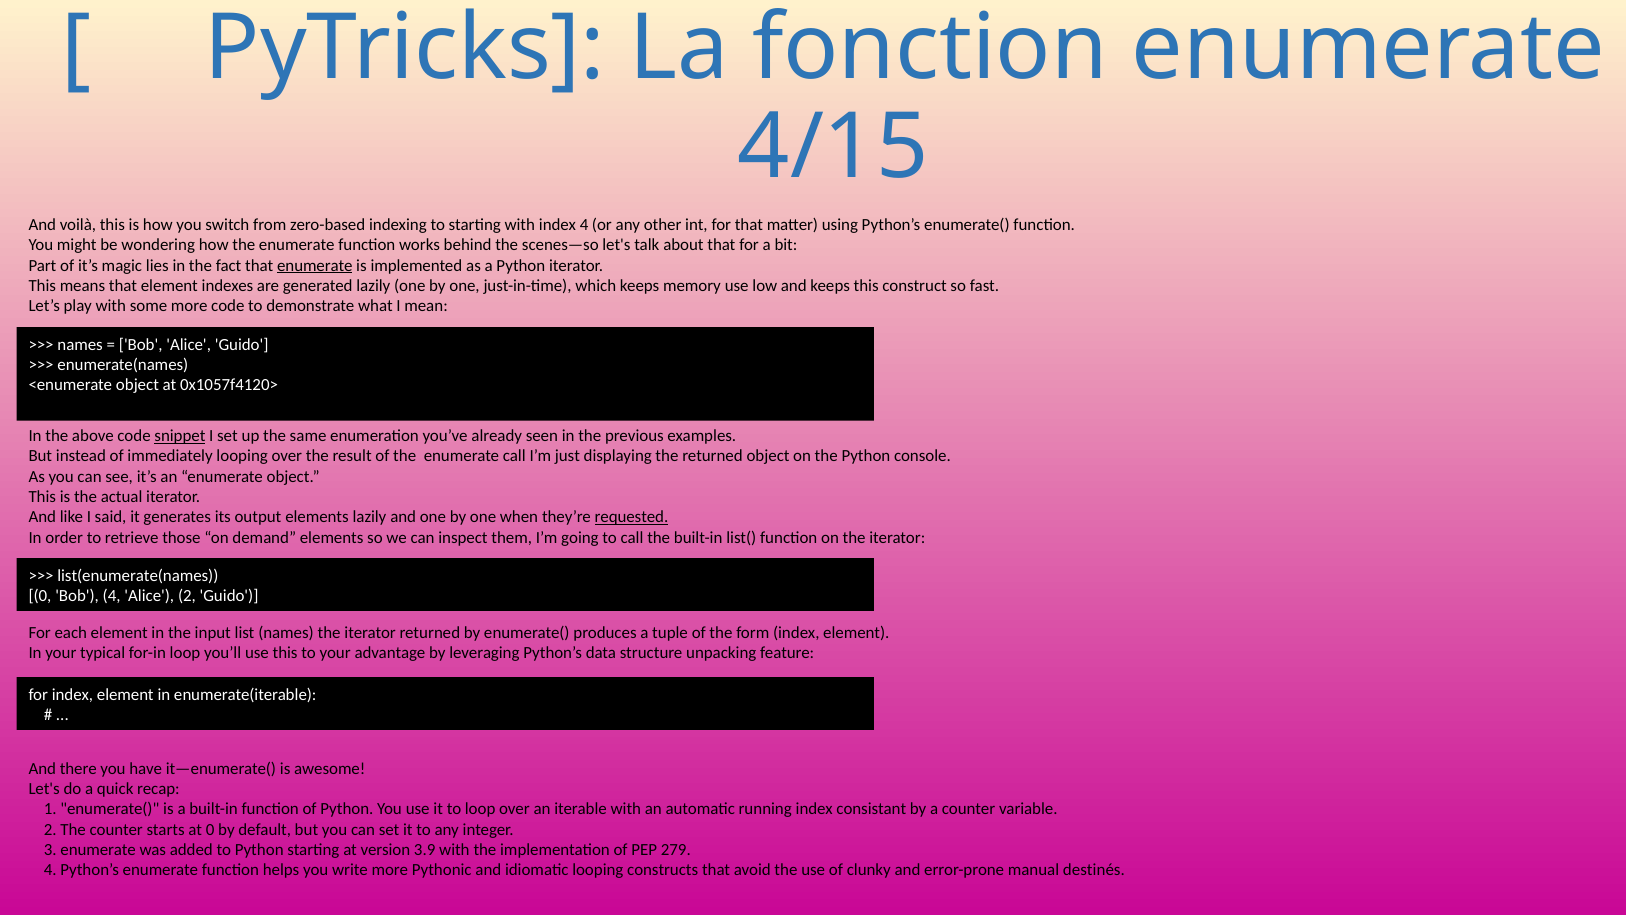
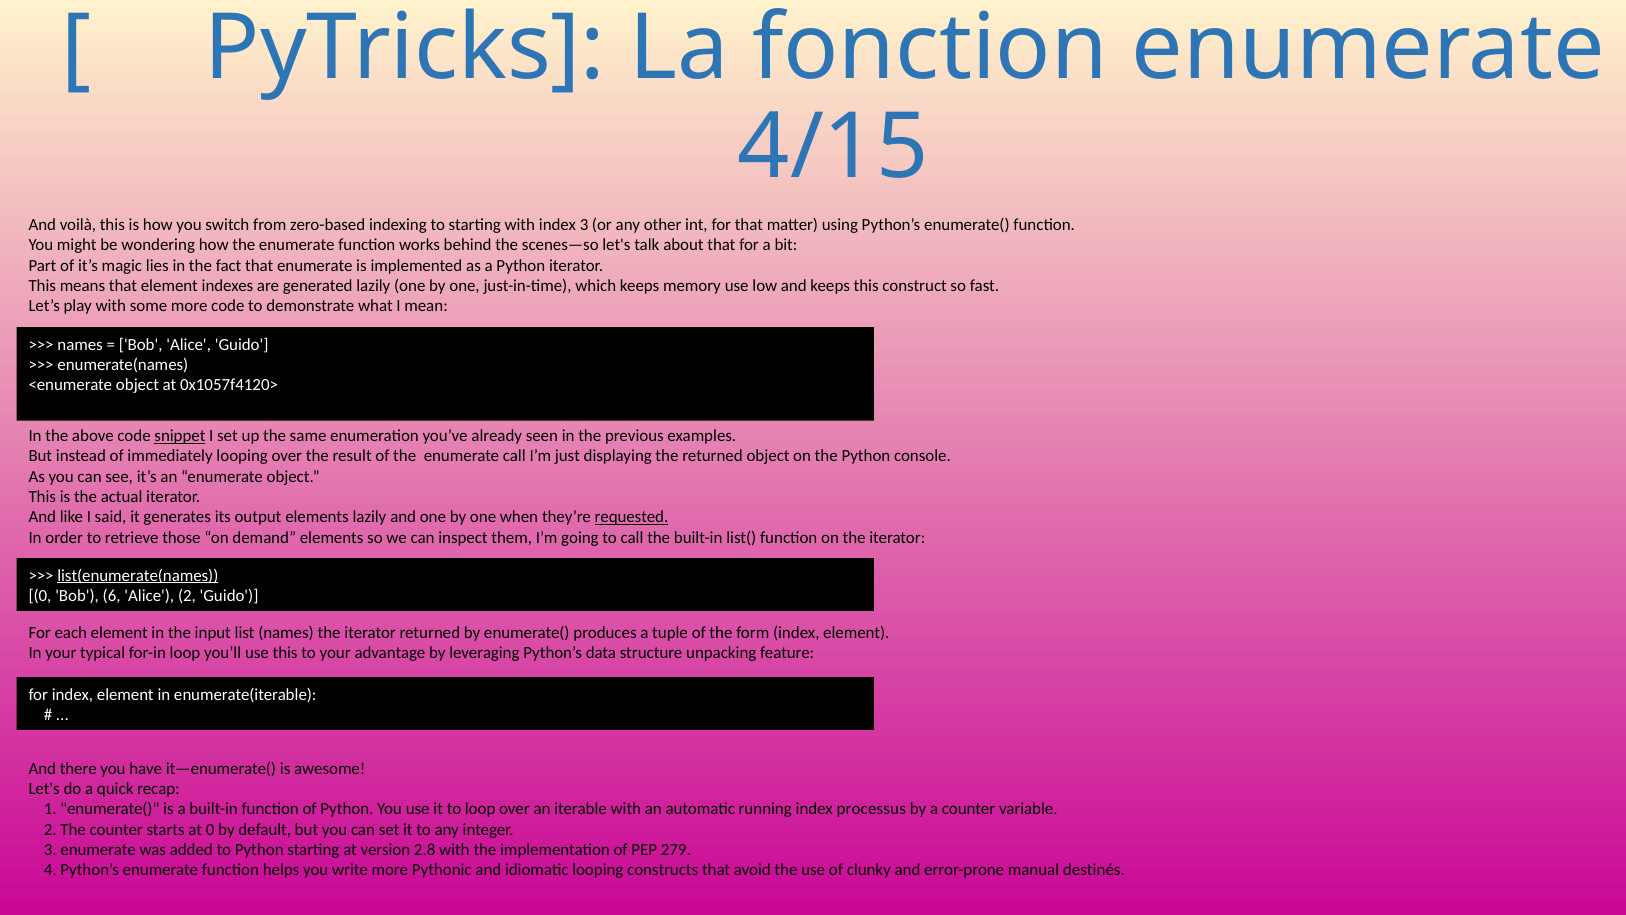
index 4: 4 -> 3
enumerate at (315, 265) underline: present -> none
list(enumerate(names underline: none -> present
Bob 4: 4 -> 6
consistant: consistant -> processus
3.9: 3.9 -> 2.8
